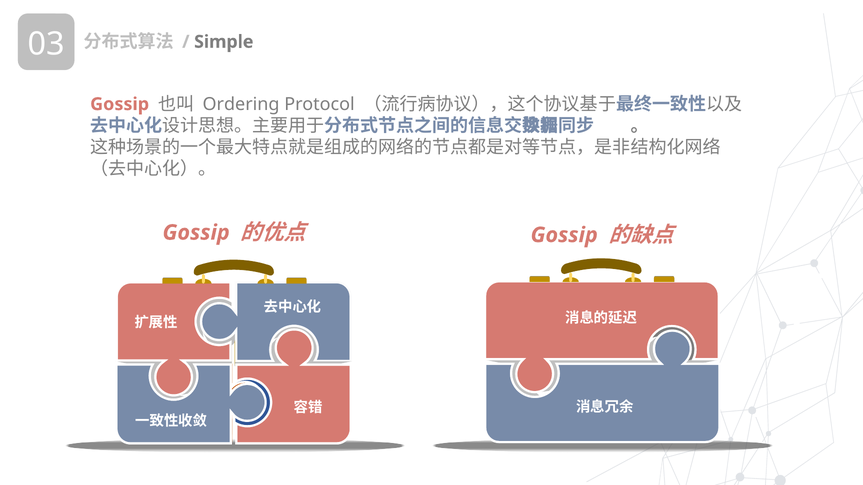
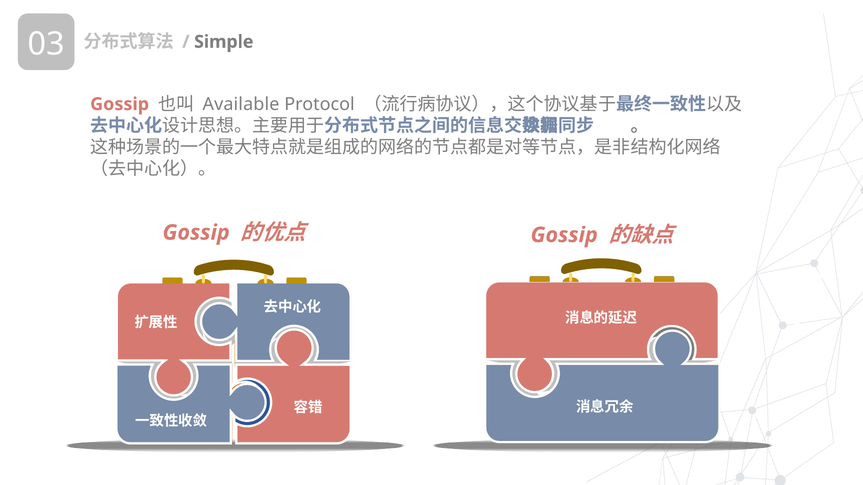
Ordering: Ordering -> Available
